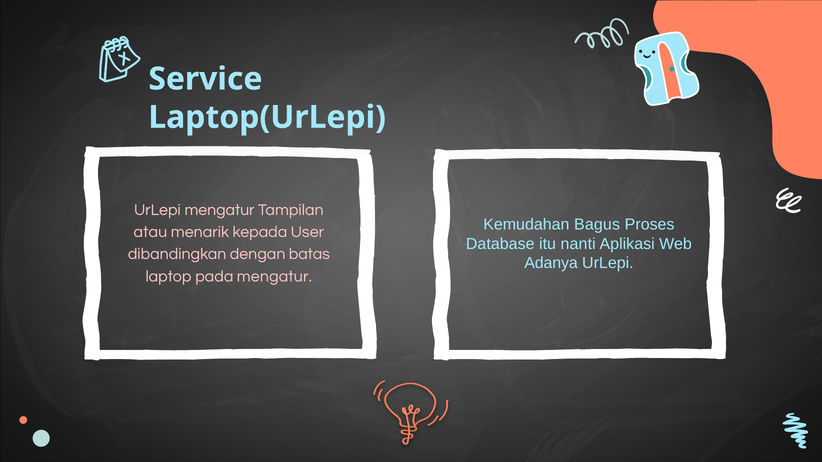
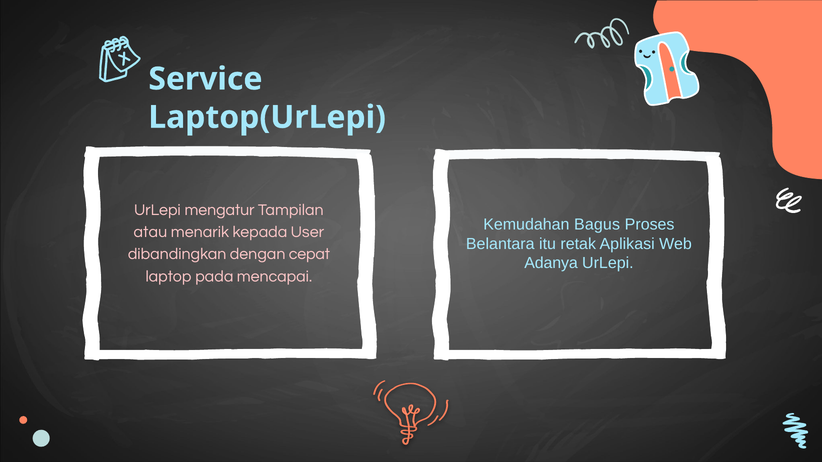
Database: Database -> Belantara
nanti: nanti -> retak
batas: batas -> cepat
pada mengatur: mengatur -> mencapai
